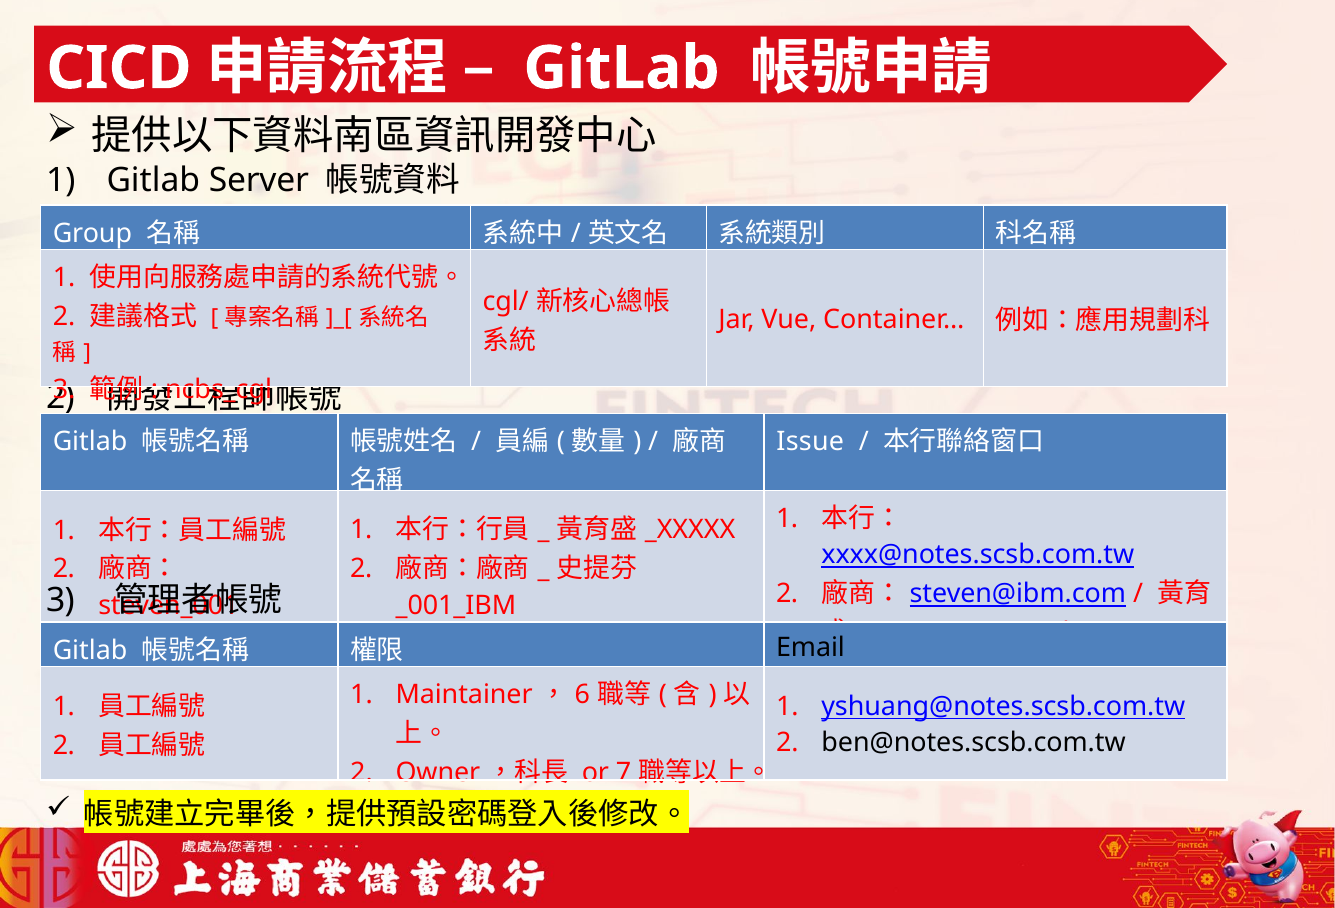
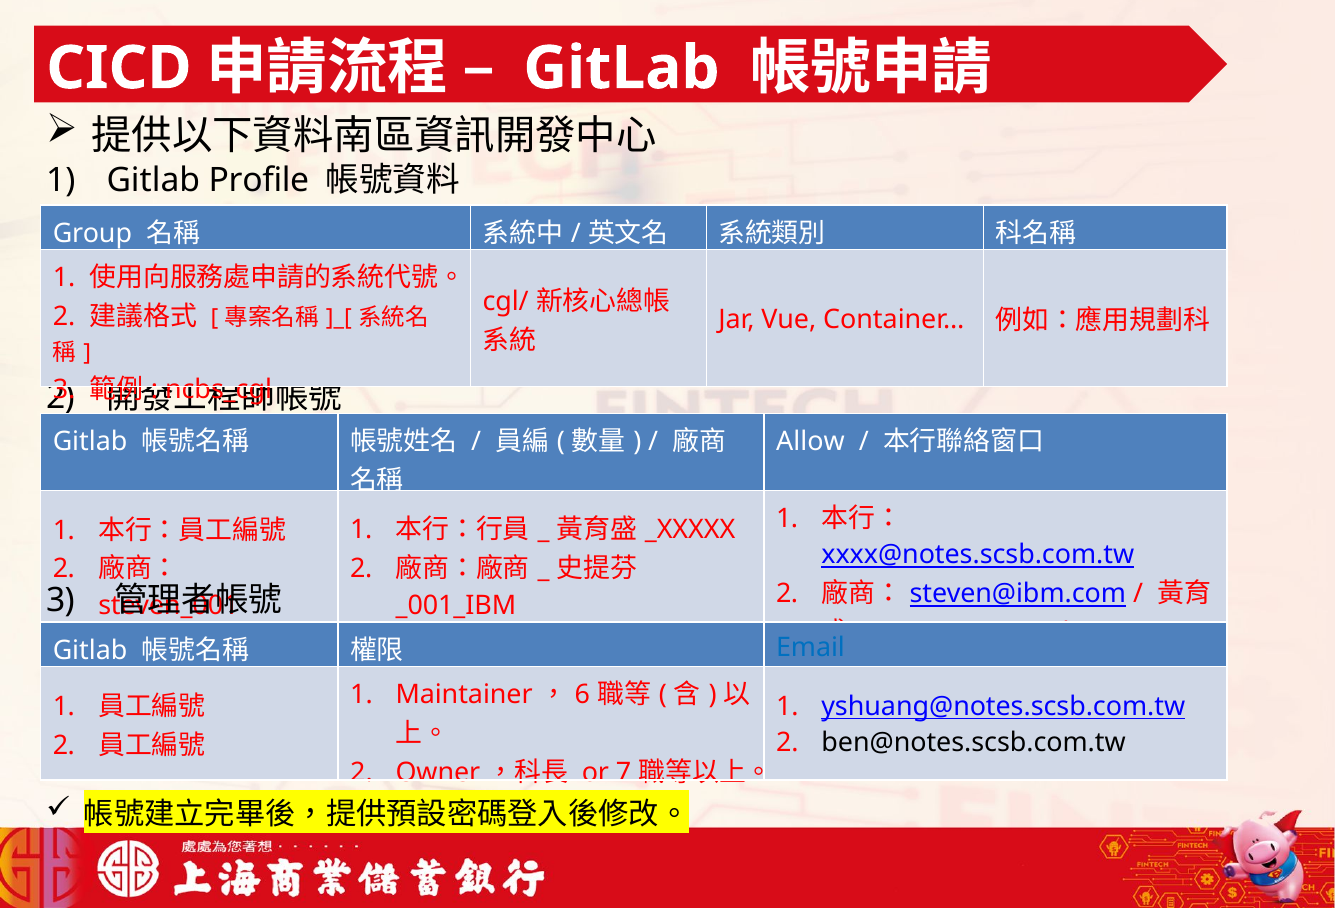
Server: Server -> Profile
Issue: Issue -> Allow
Email colour: black -> blue
